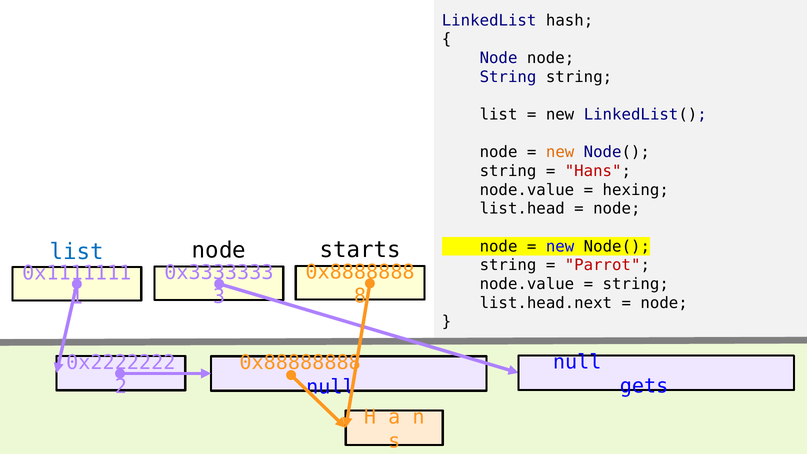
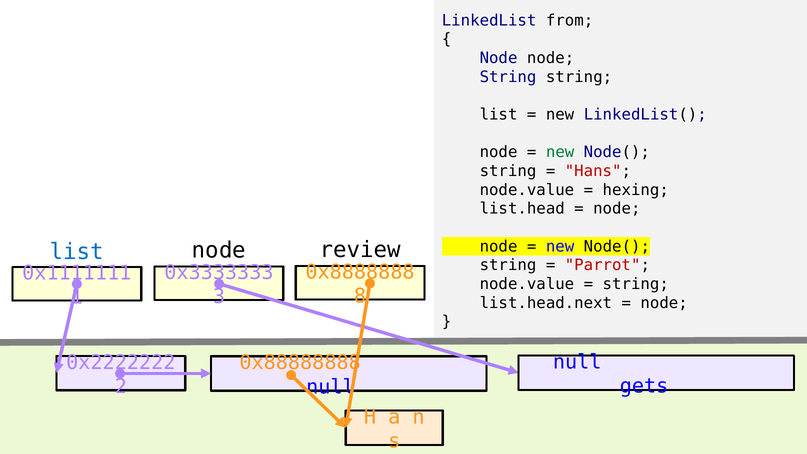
hash: hash -> from
new at (560, 152) colour: orange -> green
starts: starts -> review
